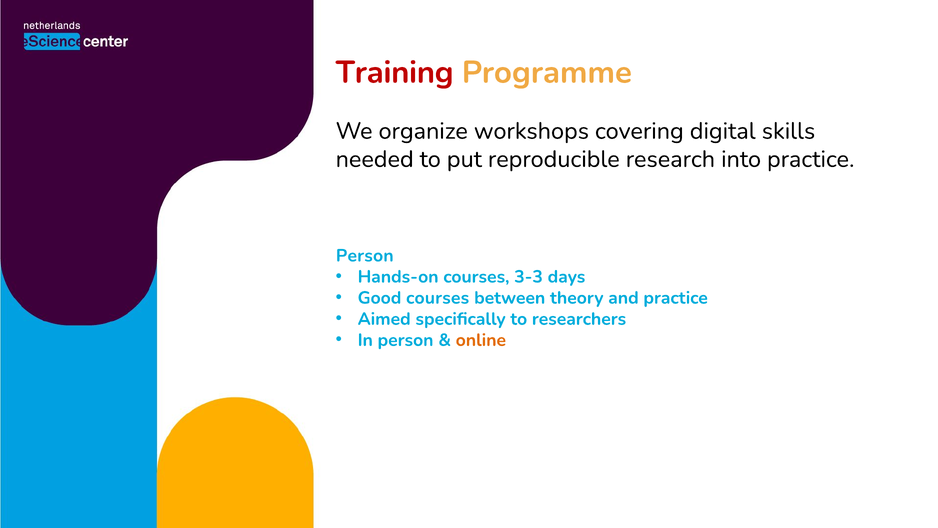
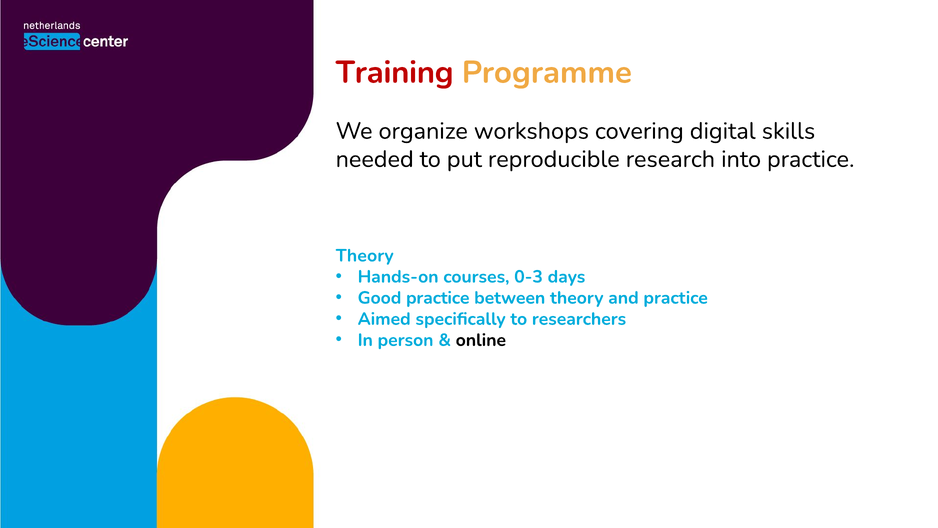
Person at (365, 255): Person -> Theory
3-3: 3-3 -> 0-3
Good courses: courses -> practice
online colour: orange -> black
